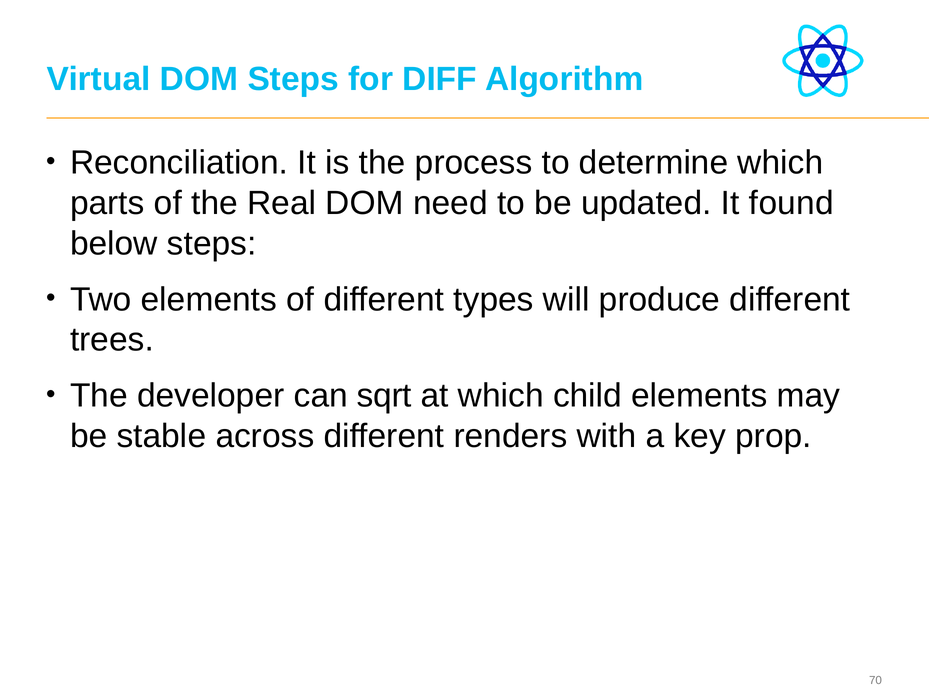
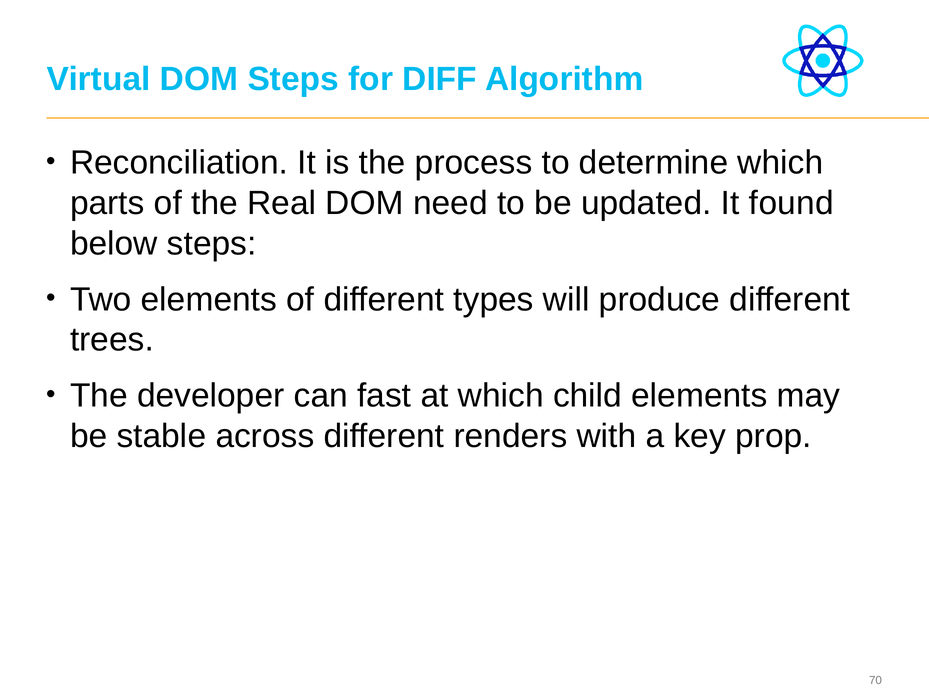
sqrt: sqrt -> fast
